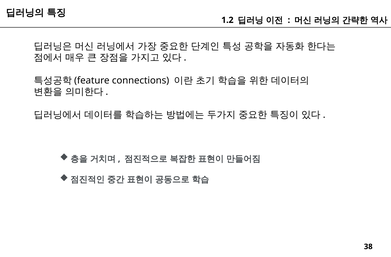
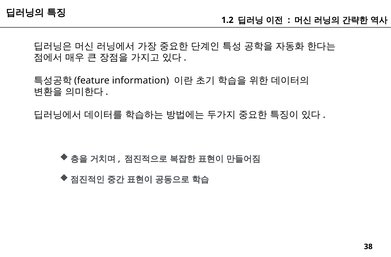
connections: connections -> information
